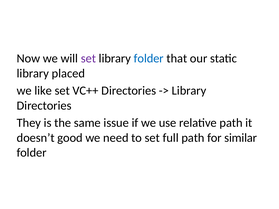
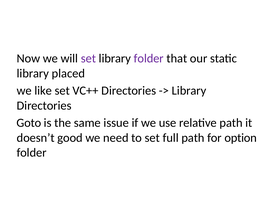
folder at (149, 59) colour: blue -> purple
They: They -> Goto
similar: similar -> option
